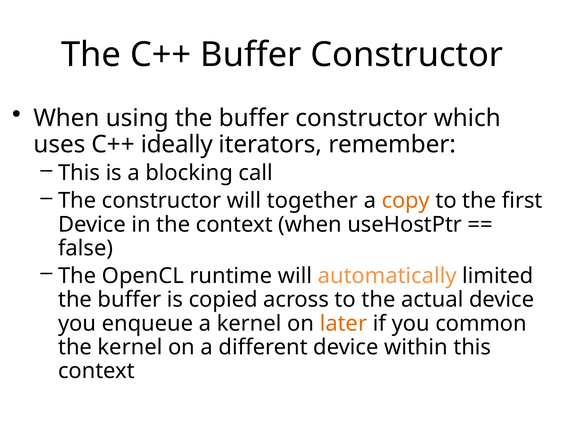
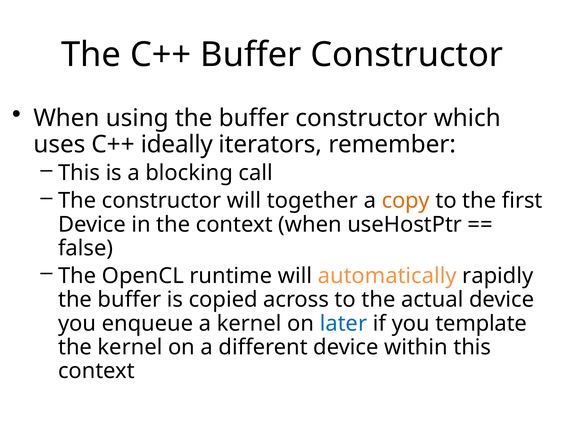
limited: limited -> rapidly
later colour: orange -> blue
common: common -> template
